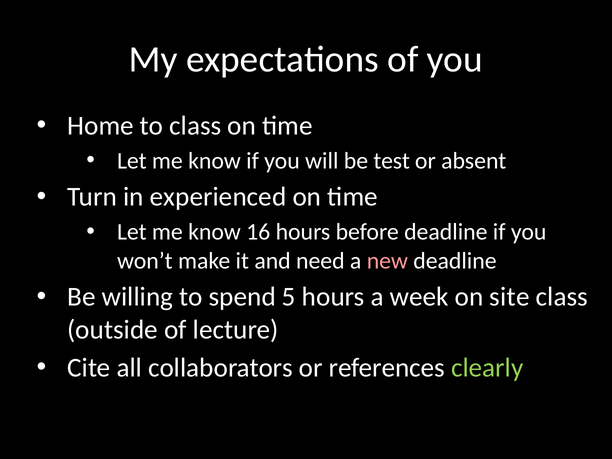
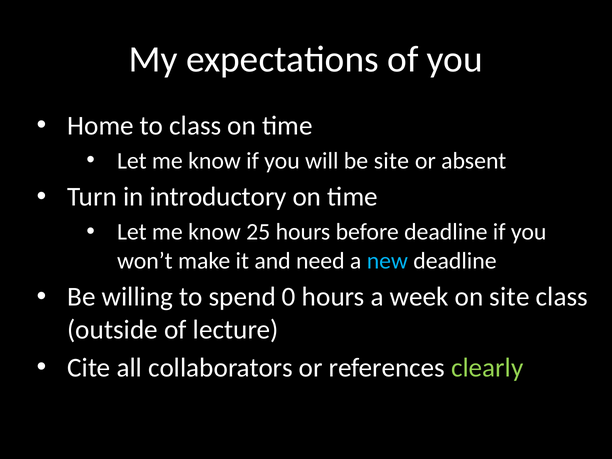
be test: test -> site
experienced: experienced -> introductory
16: 16 -> 25
new colour: pink -> light blue
5: 5 -> 0
